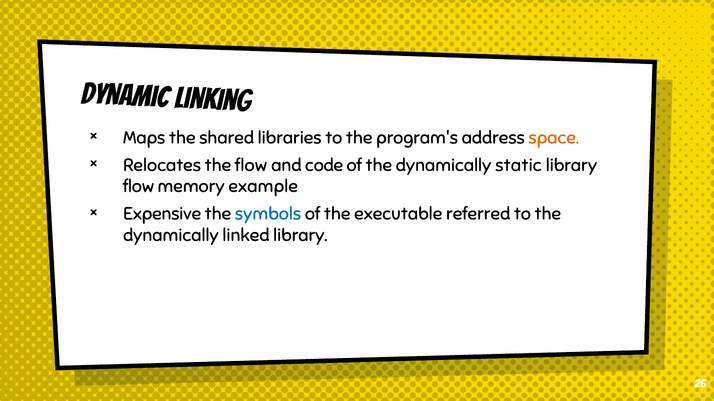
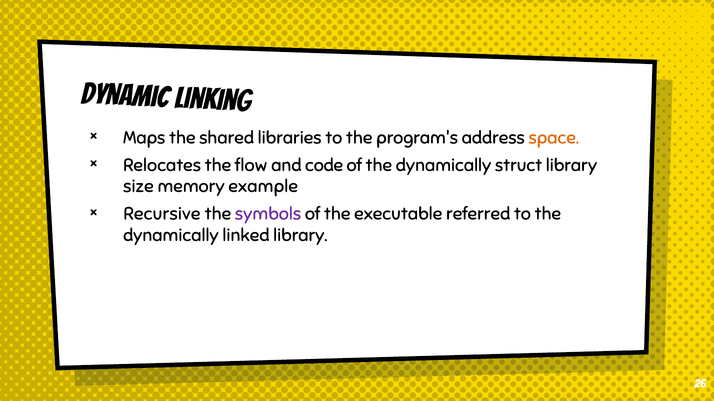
static: static -> struct
flow at (139, 187): flow -> size
Expensive: Expensive -> Recursive
symbols colour: blue -> purple
